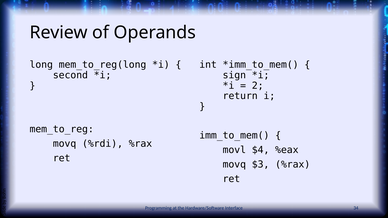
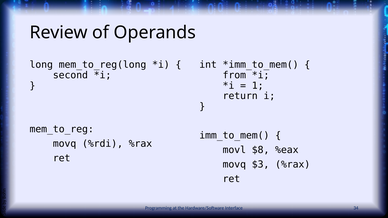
sign: sign -> from
2: 2 -> 1
$4: $4 -> $8
